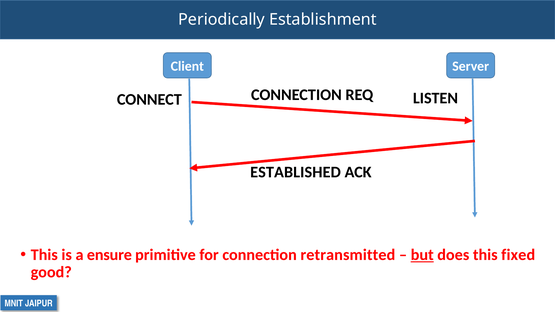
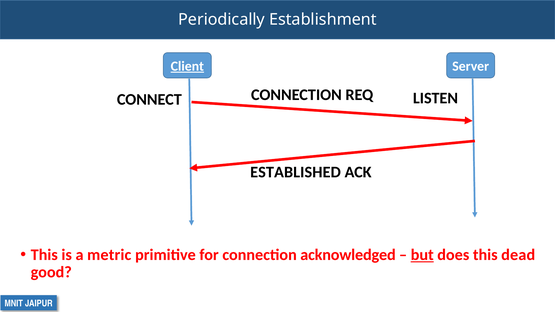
Client underline: none -> present
ensure: ensure -> metric
retransmitted: retransmitted -> acknowledged
fixed: fixed -> dead
